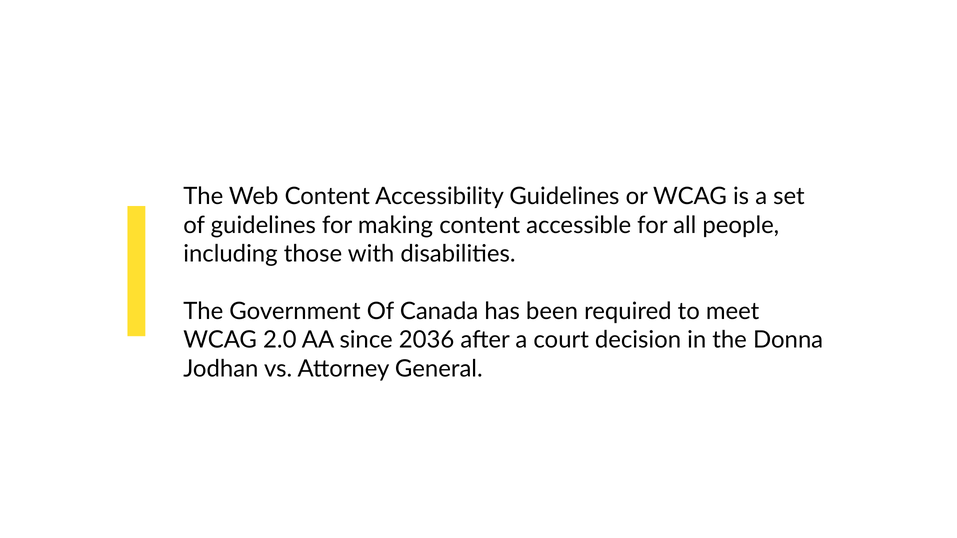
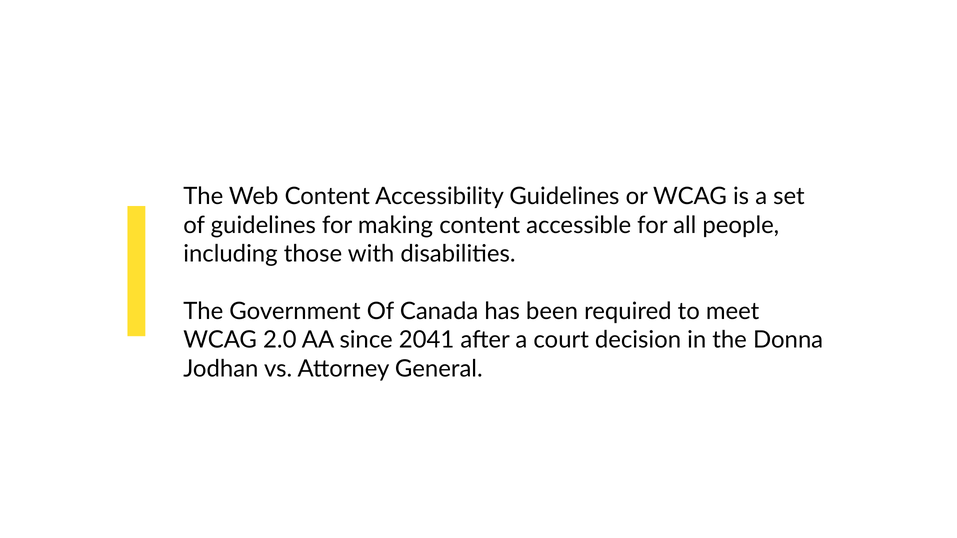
2036: 2036 -> 2041
